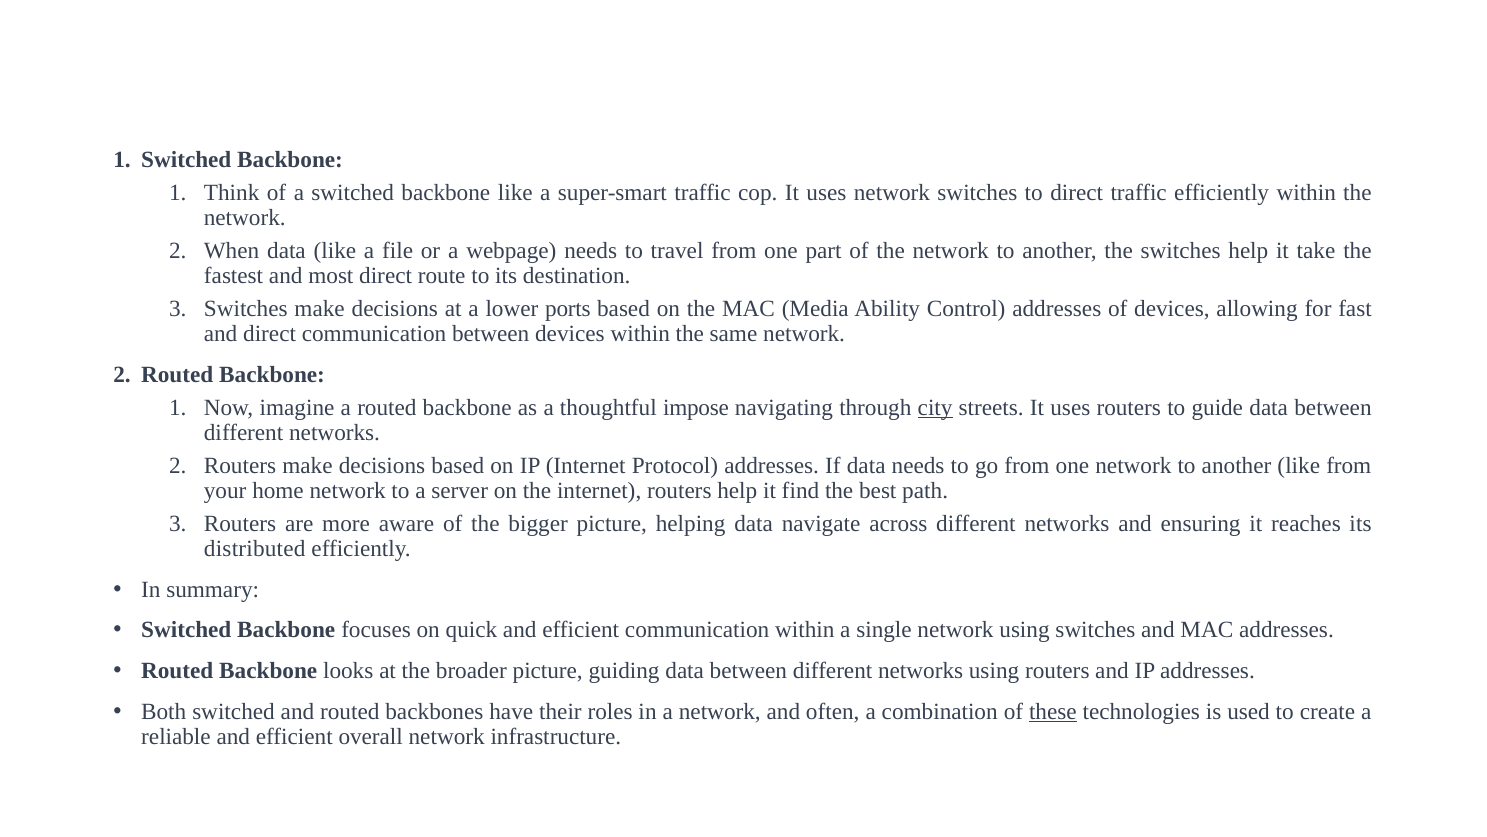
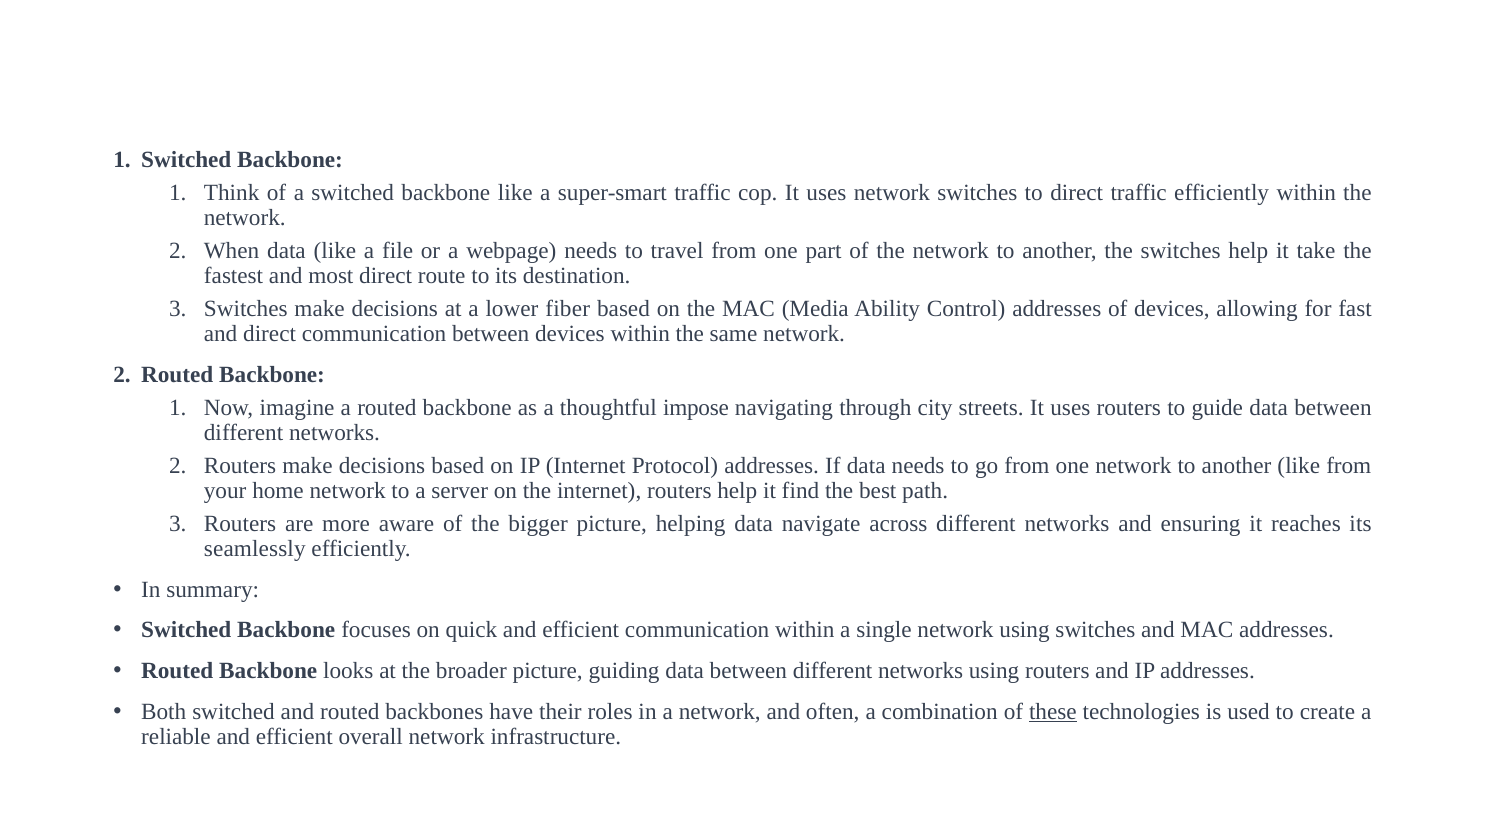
ports: ports -> fiber
city underline: present -> none
distributed: distributed -> seamlessly
